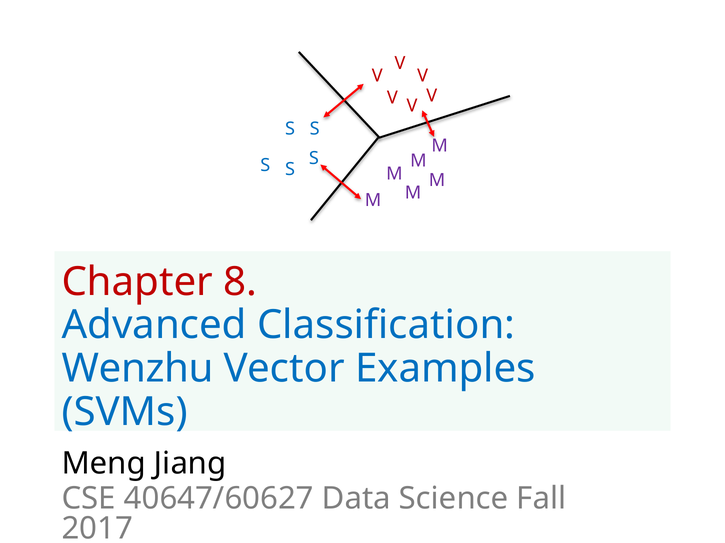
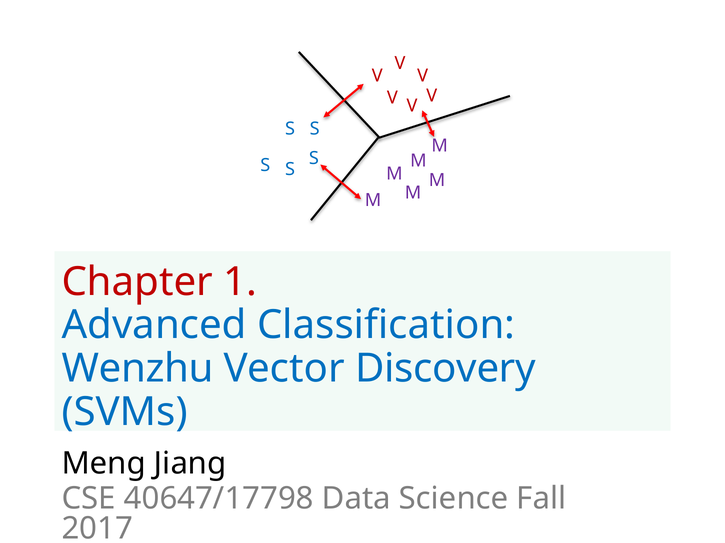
8: 8 -> 1
Examples: Examples -> Discovery
40647/60627: 40647/60627 -> 40647/17798
